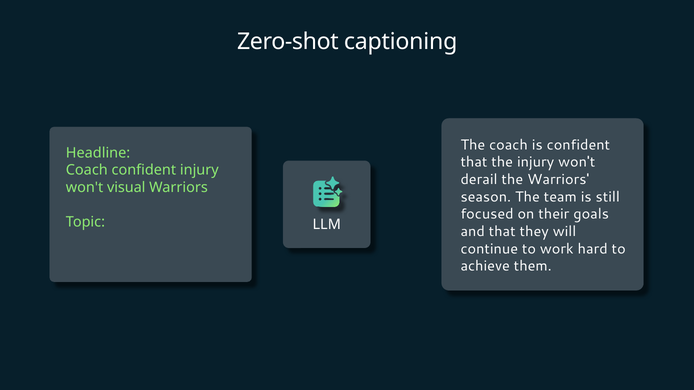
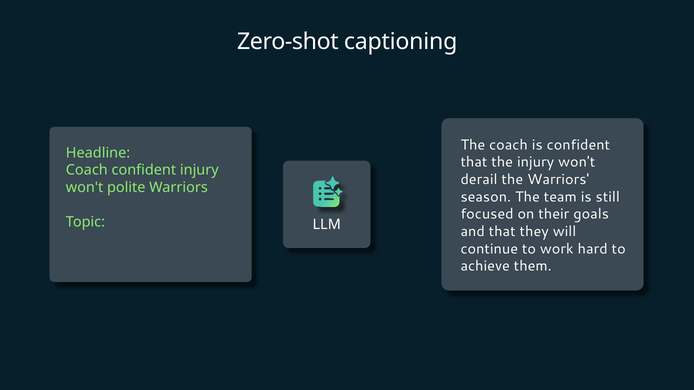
visual: visual -> polite
